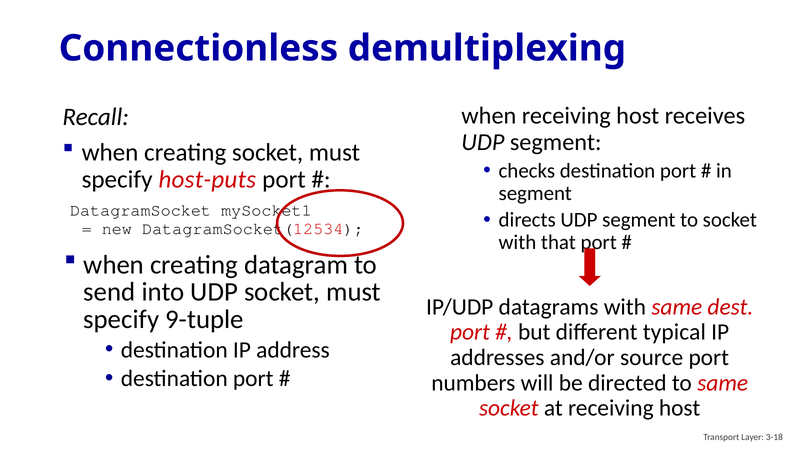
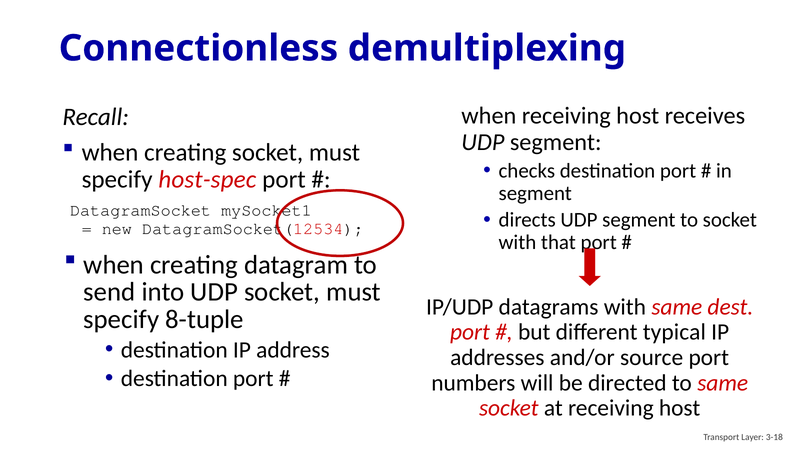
host-puts: host-puts -> host-spec
9-tuple: 9-tuple -> 8-tuple
